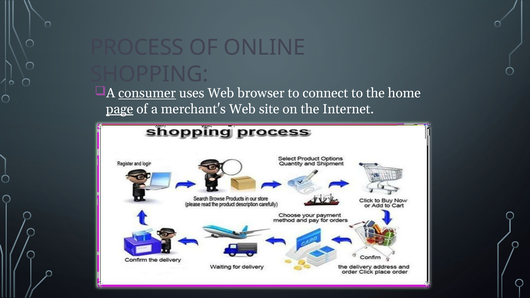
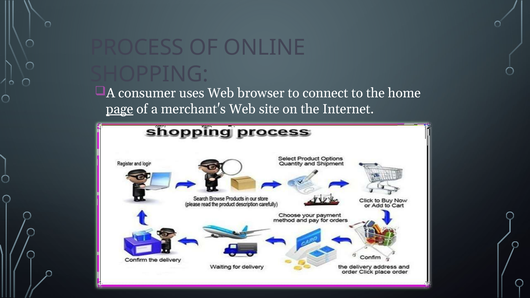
consumer underline: present -> none
